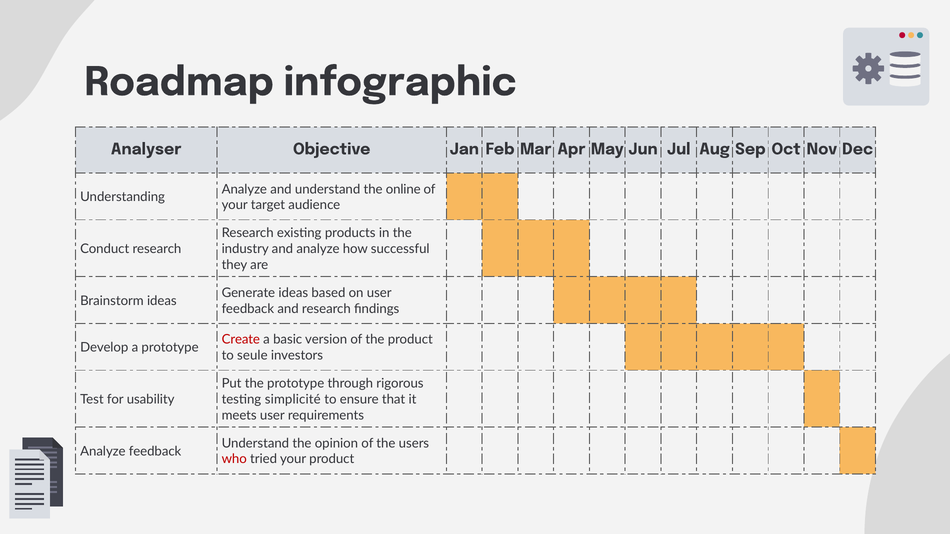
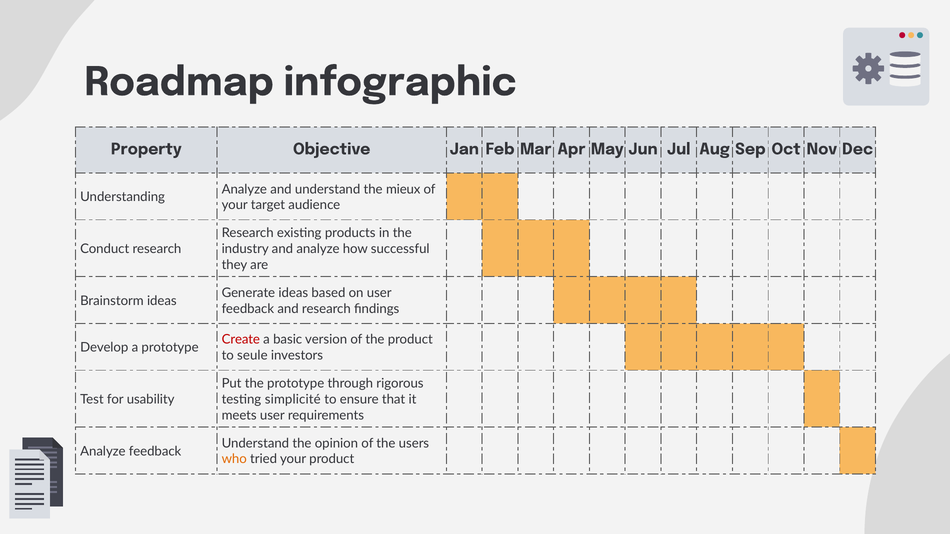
Analyser: Analyser -> Property
online: online -> mieux
who colour: red -> orange
